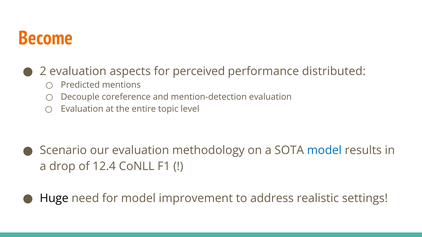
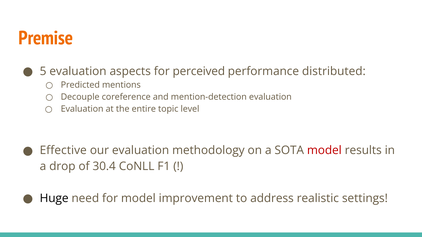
Become: Become -> Premise
2: 2 -> 5
Scenario: Scenario -> Effective
model at (324, 151) colour: blue -> red
12.4: 12.4 -> 30.4
